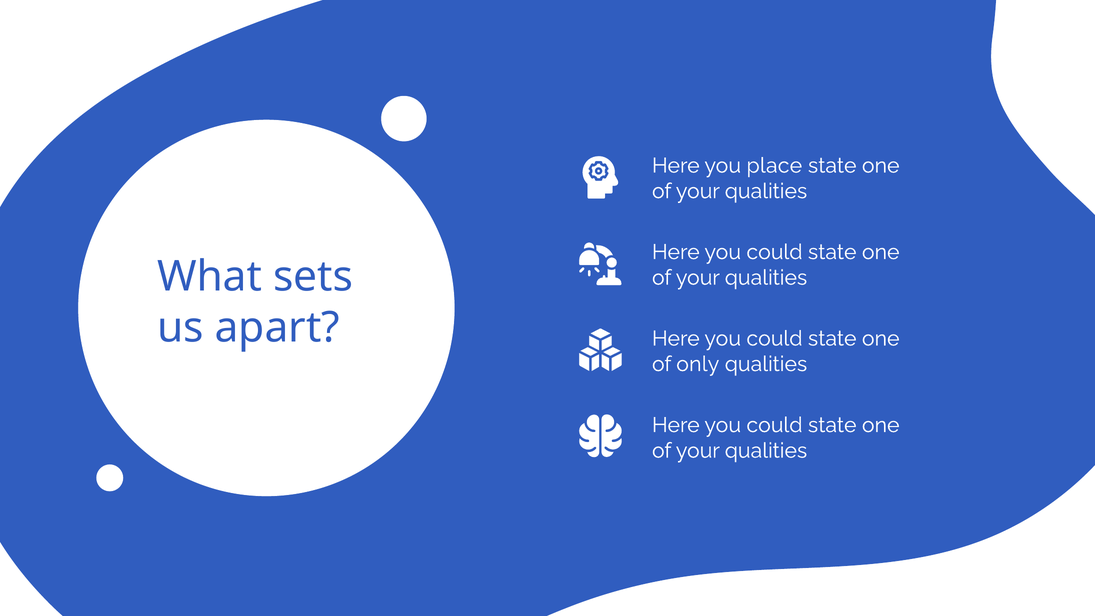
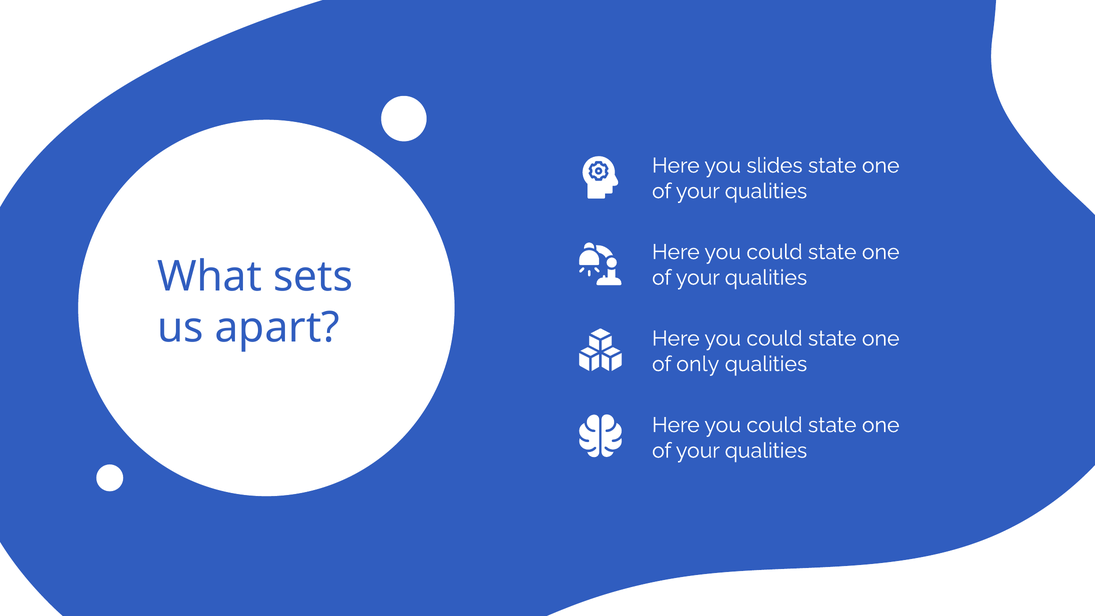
place: place -> slides
